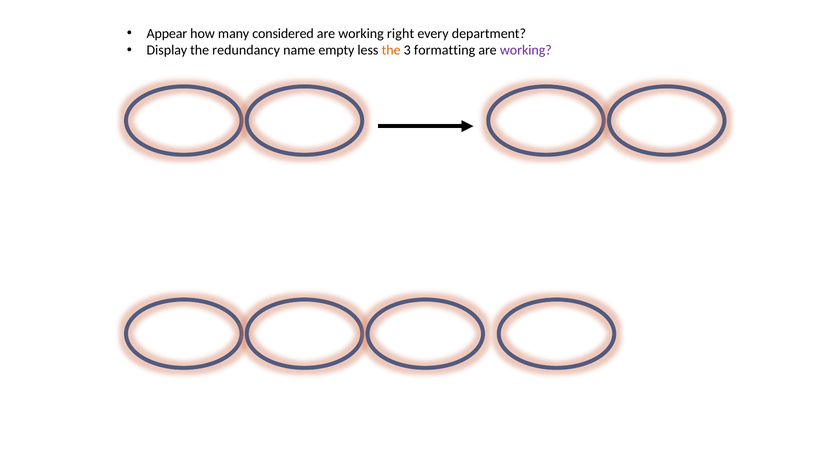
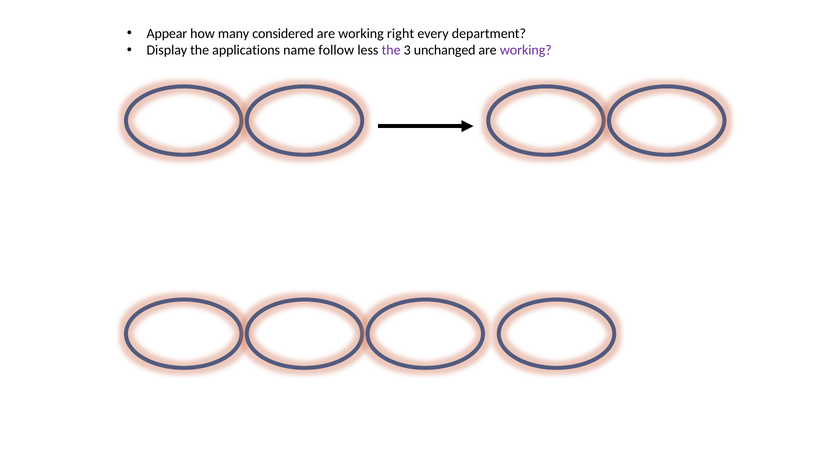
redundancy: redundancy -> applications
empty: empty -> follow
the at (391, 50) colour: orange -> purple
formatting: formatting -> unchanged
